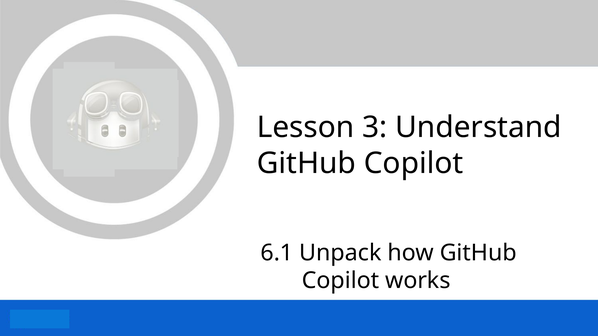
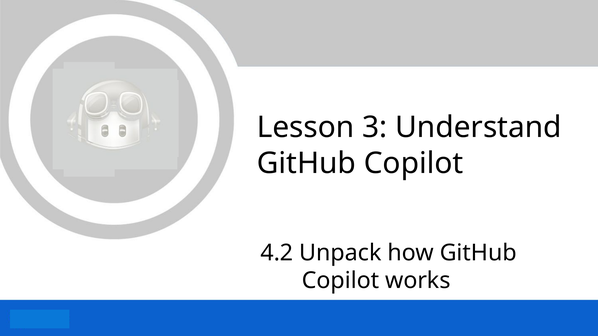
6.1: 6.1 -> 4.2
